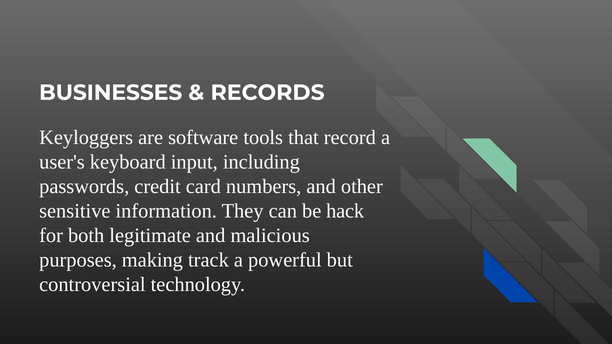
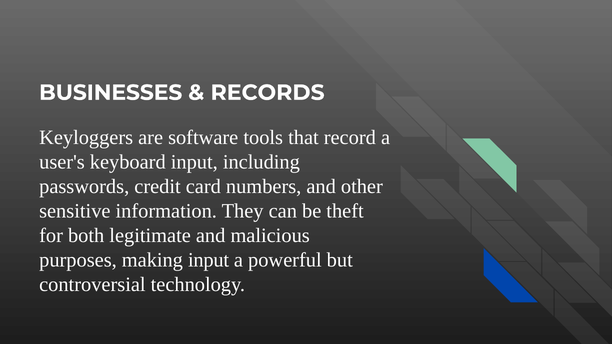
hack: hack -> theft
making track: track -> input
